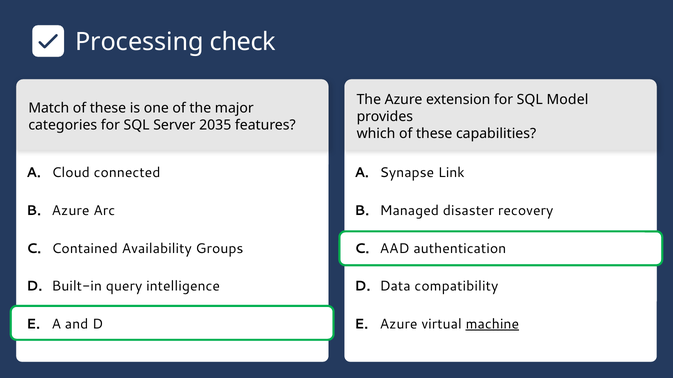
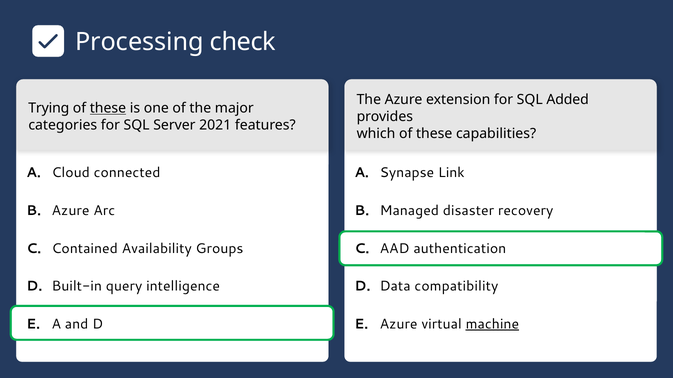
Model: Model -> Added
Match: Match -> Trying
these at (108, 108) underline: none -> present
2035: 2035 -> 2021
